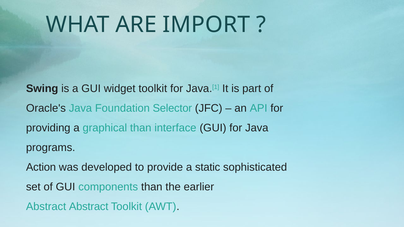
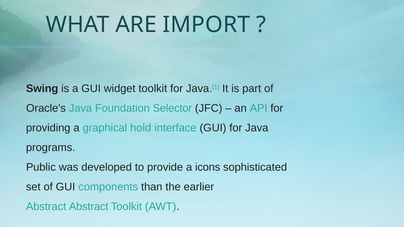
graphical than: than -> hold
Action: Action -> Public
static: static -> icons
